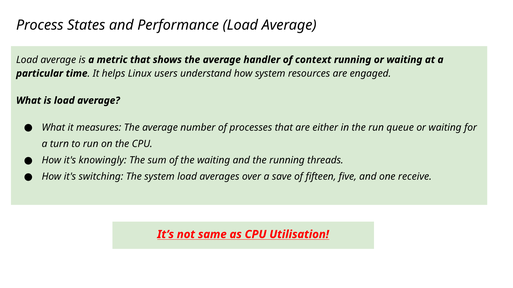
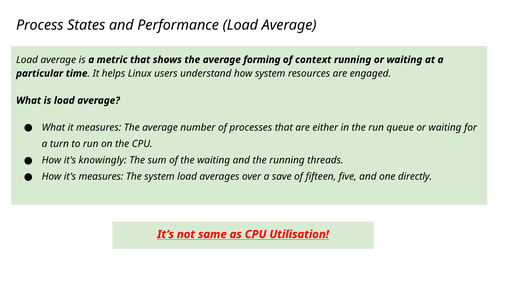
handler: handler -> forming
it's switching: switching -> measures
receive: receive -> directly
